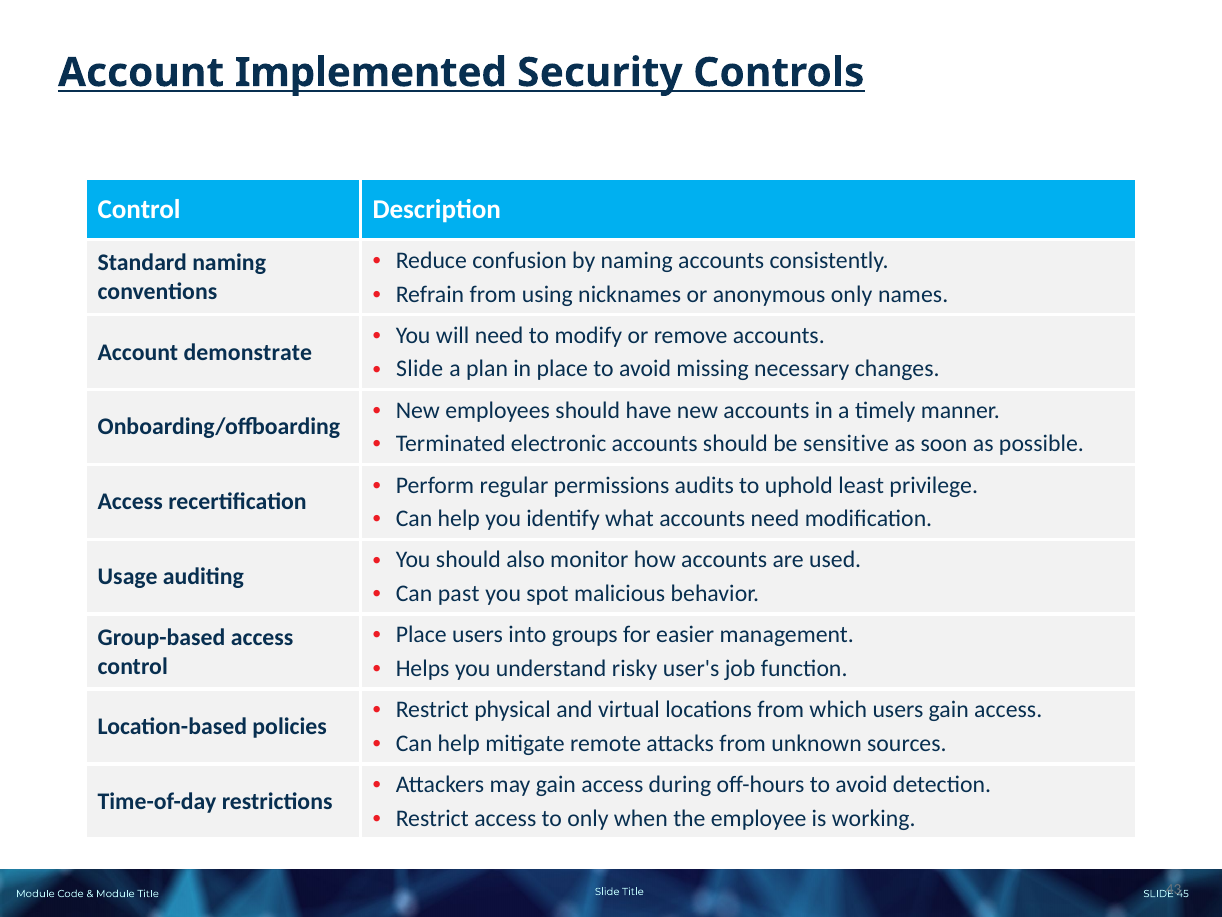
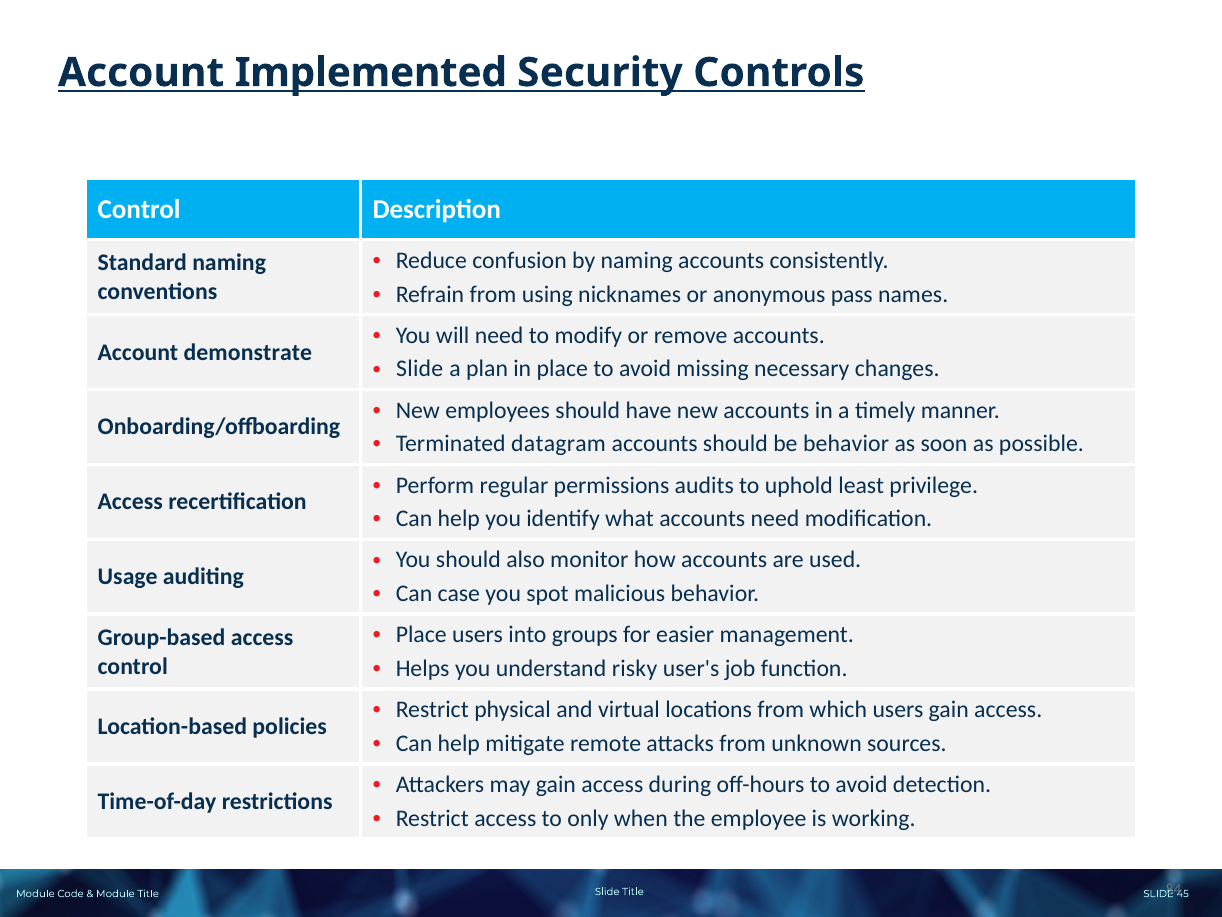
anonymous only: only -> pass
electronic: electronic -> datagram
be sensitive: sensitive -> behavior
past: past -> case
43: 43 -> 84
